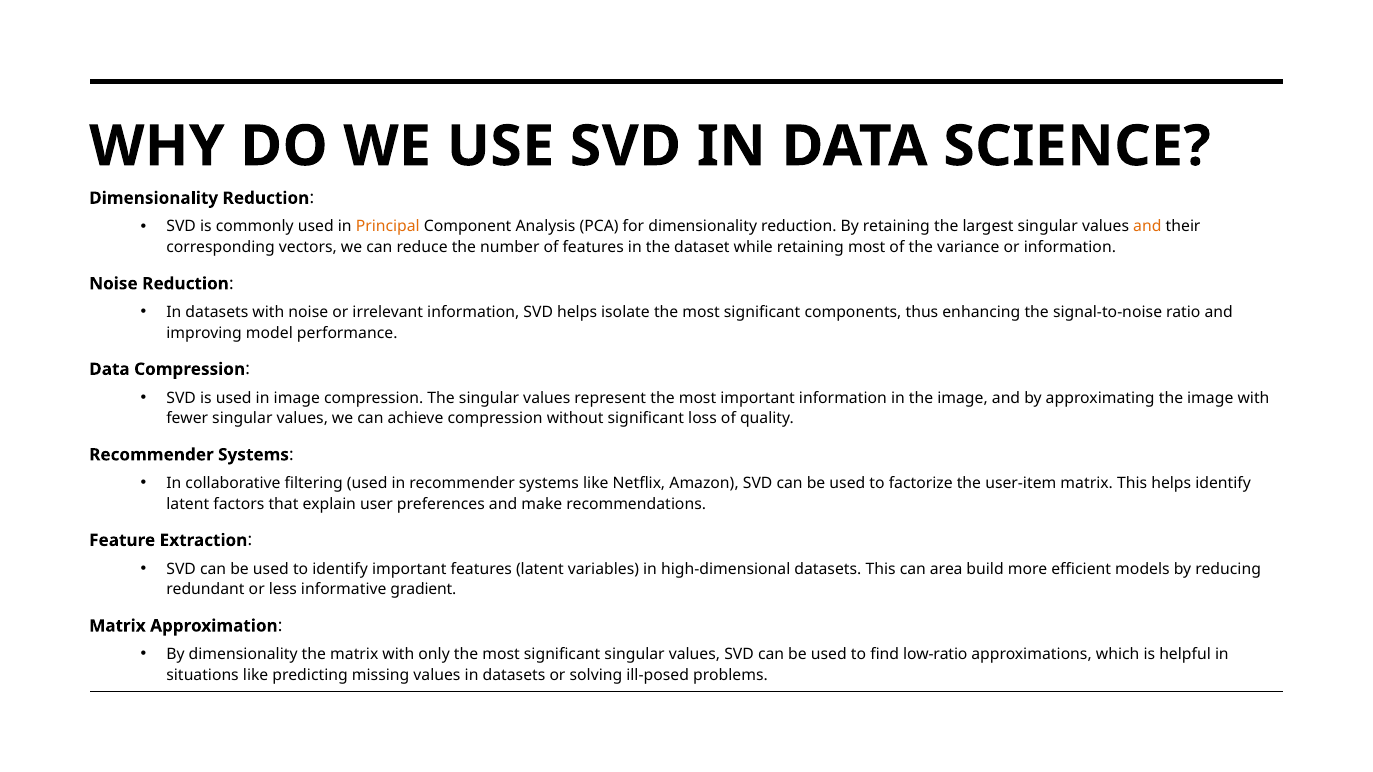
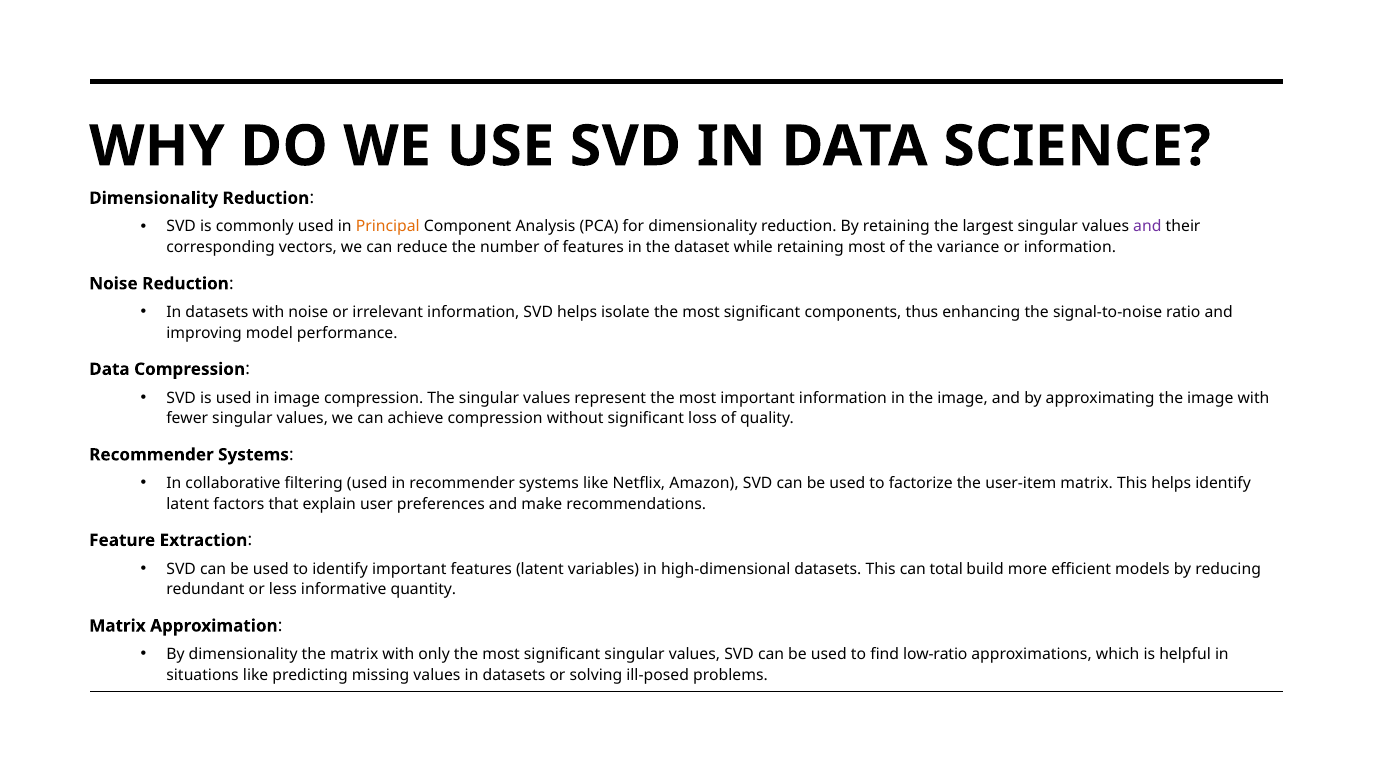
and at (1147, 227) colour: orange -> purple
area: area -> total
gradient: gradient -> quantity
